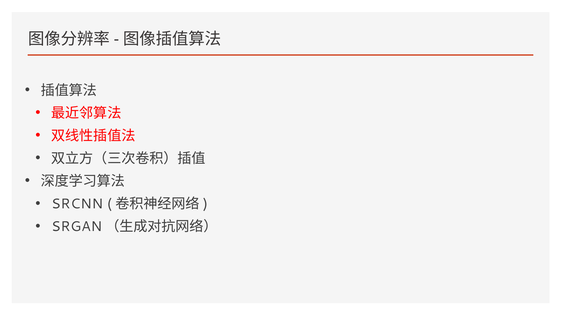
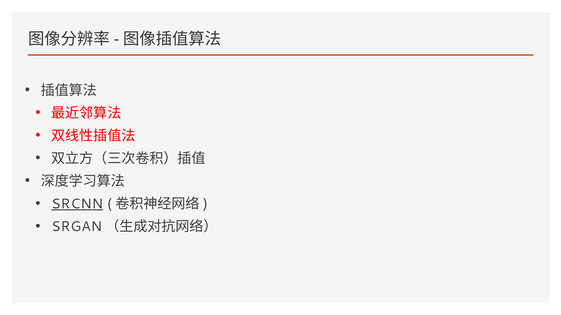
SRCNN underline: none -> present
